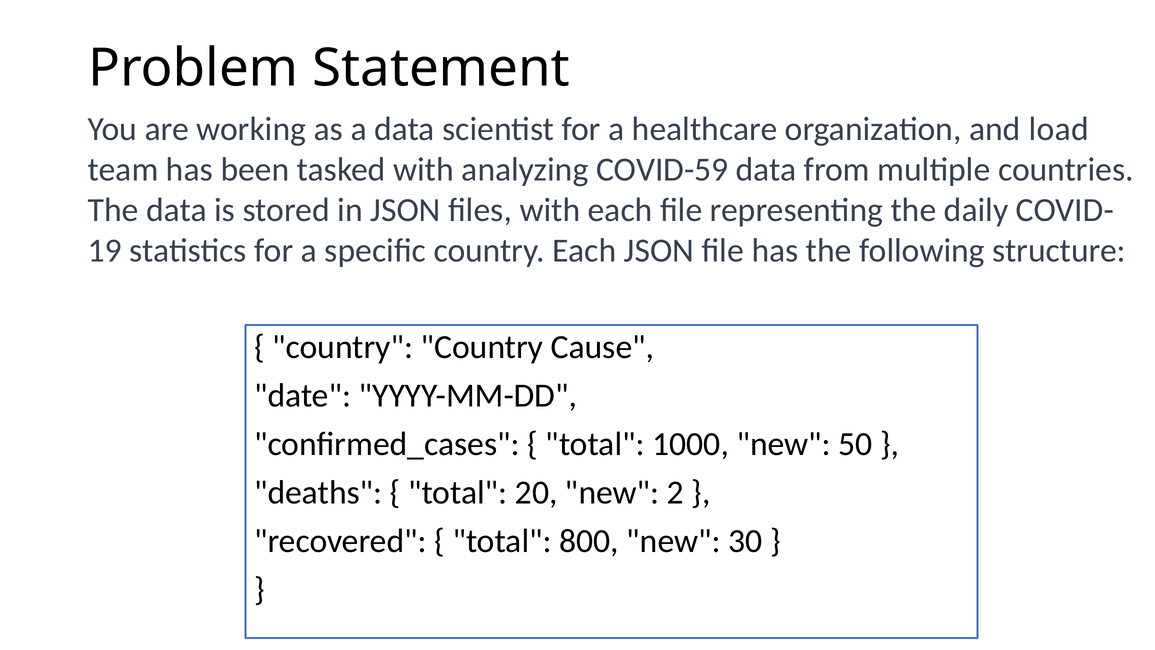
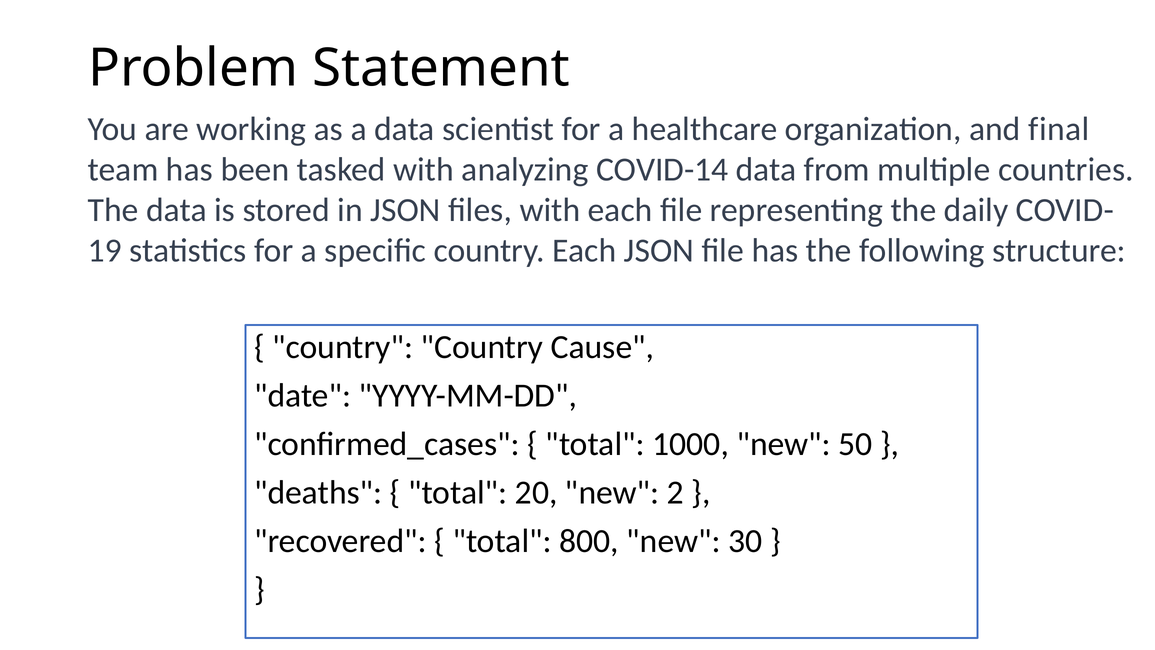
load: load -> final
COVID-59: COVID-59 -> COVID-14
